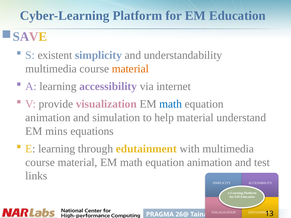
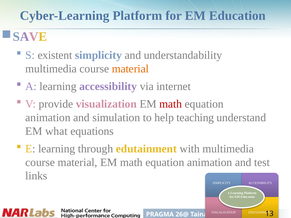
math at (171, 104) colour: blue -> red
help material: material -> teaching
mins: mins -> what
